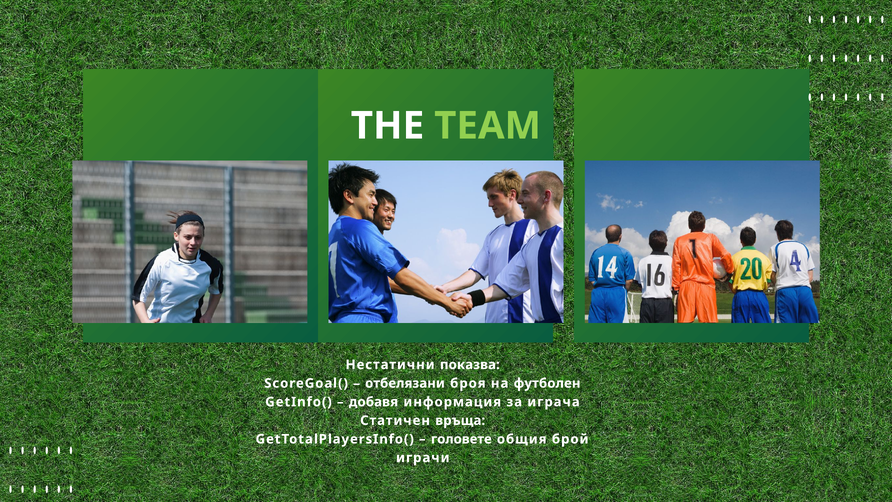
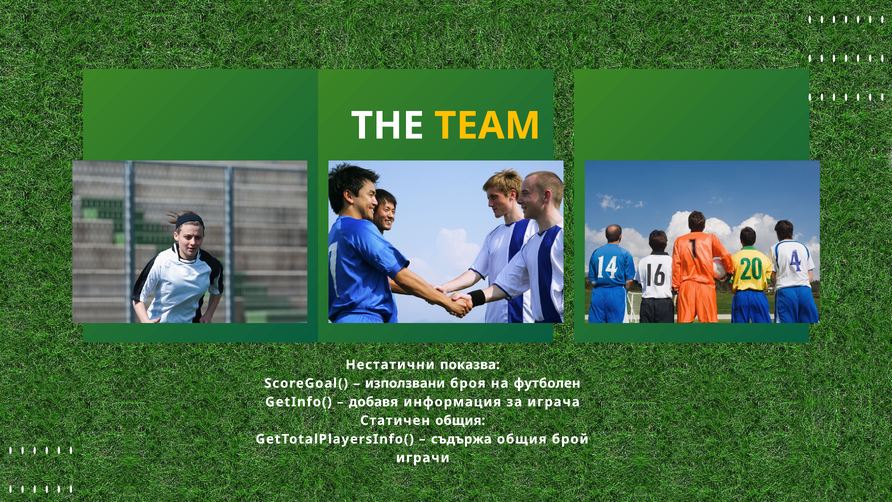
TEAM colour: light green -> yellow
отбелязани: отбелязани -> използвани
Статичен връща: връща -> общия
головете: головете -> съдържа
